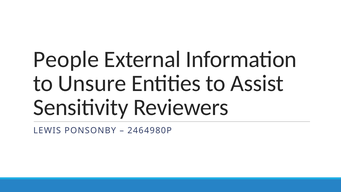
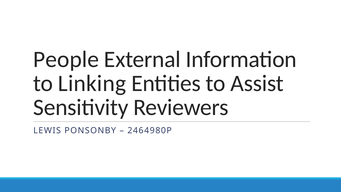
Unsure: Unsure -> Linking
